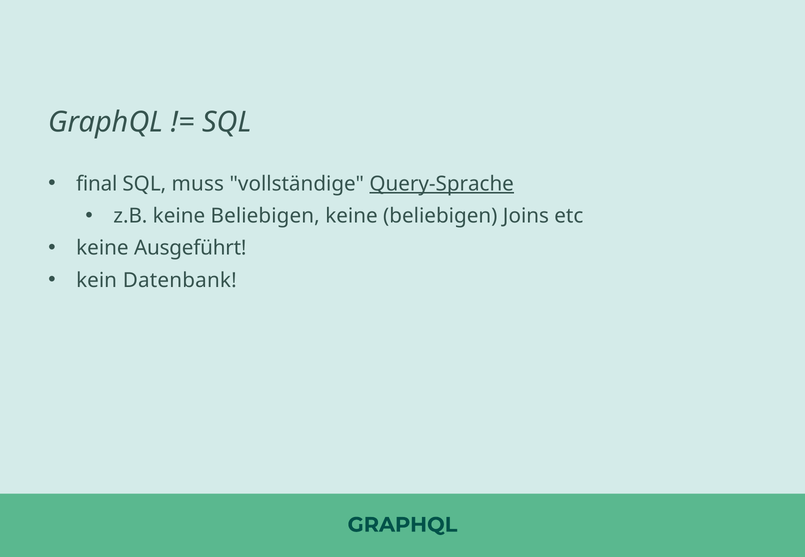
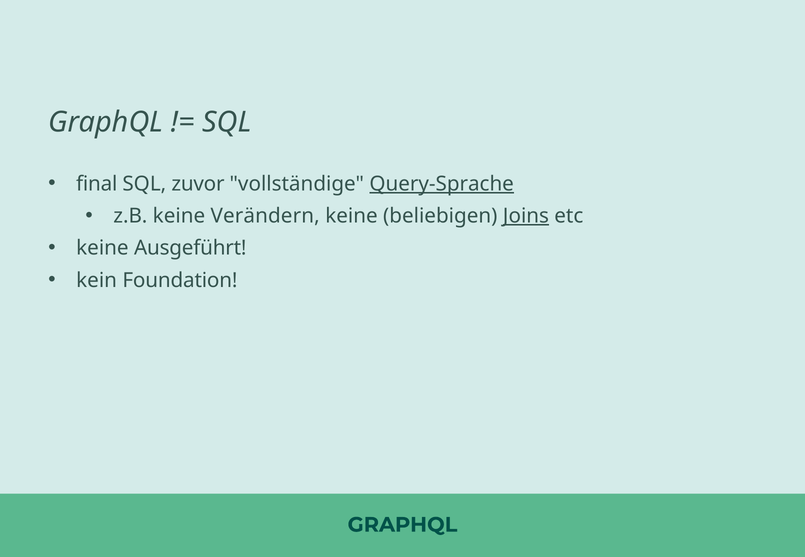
muss: muss -> zuvor
z.B keine Beliebigen: Beliebigen -> Verändern
Joins underline: none -> present
Datenbank: Datenbank -> Foundation
